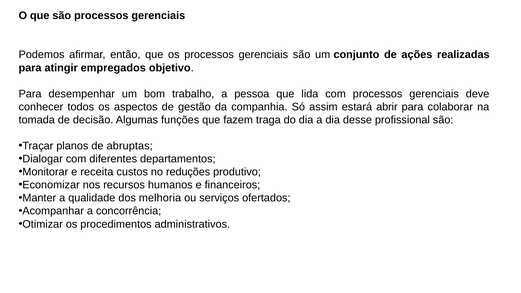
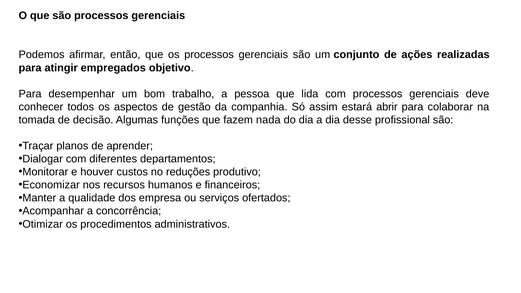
traga: traga -> nada
abruptas: abruptas -> aprender
receita: receita -> houver
melhoria: melhoria -> empresa
